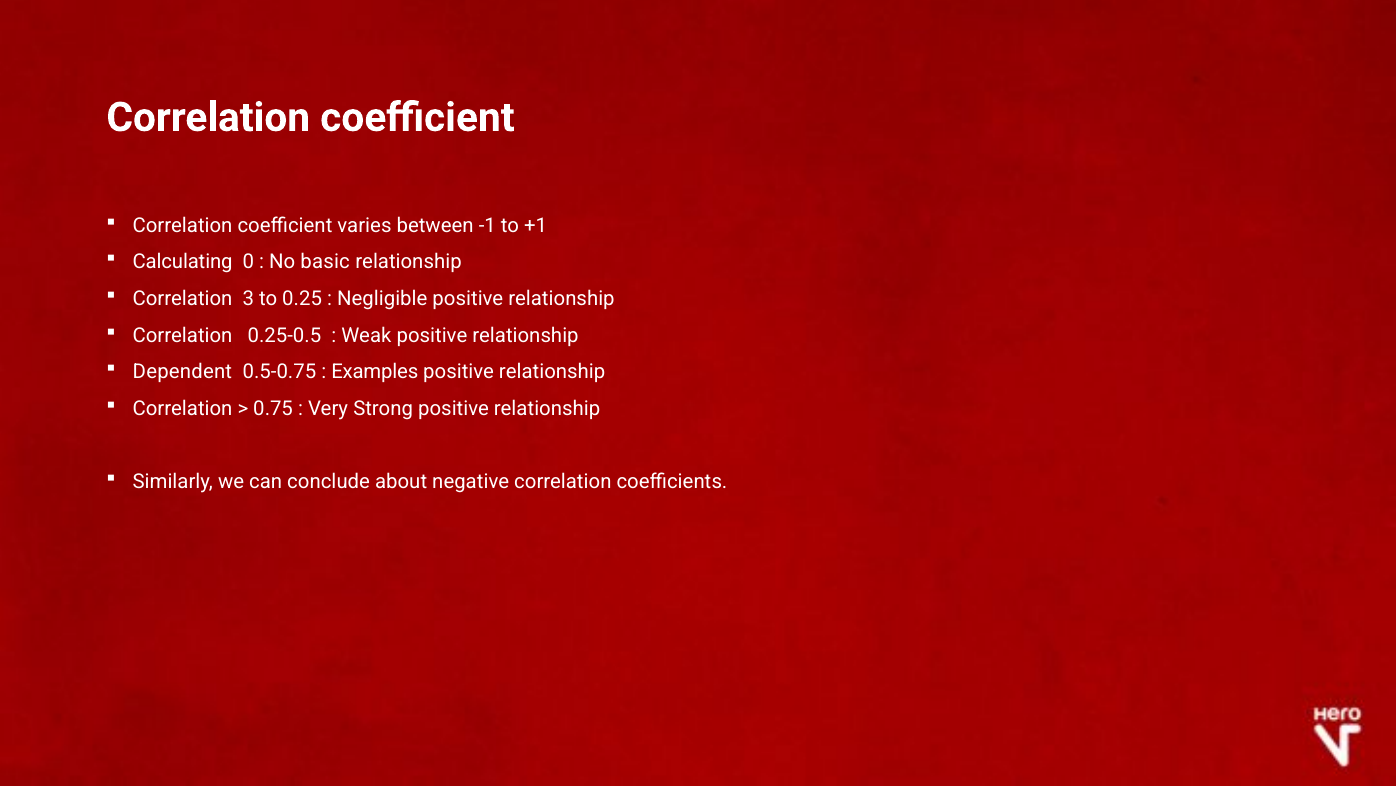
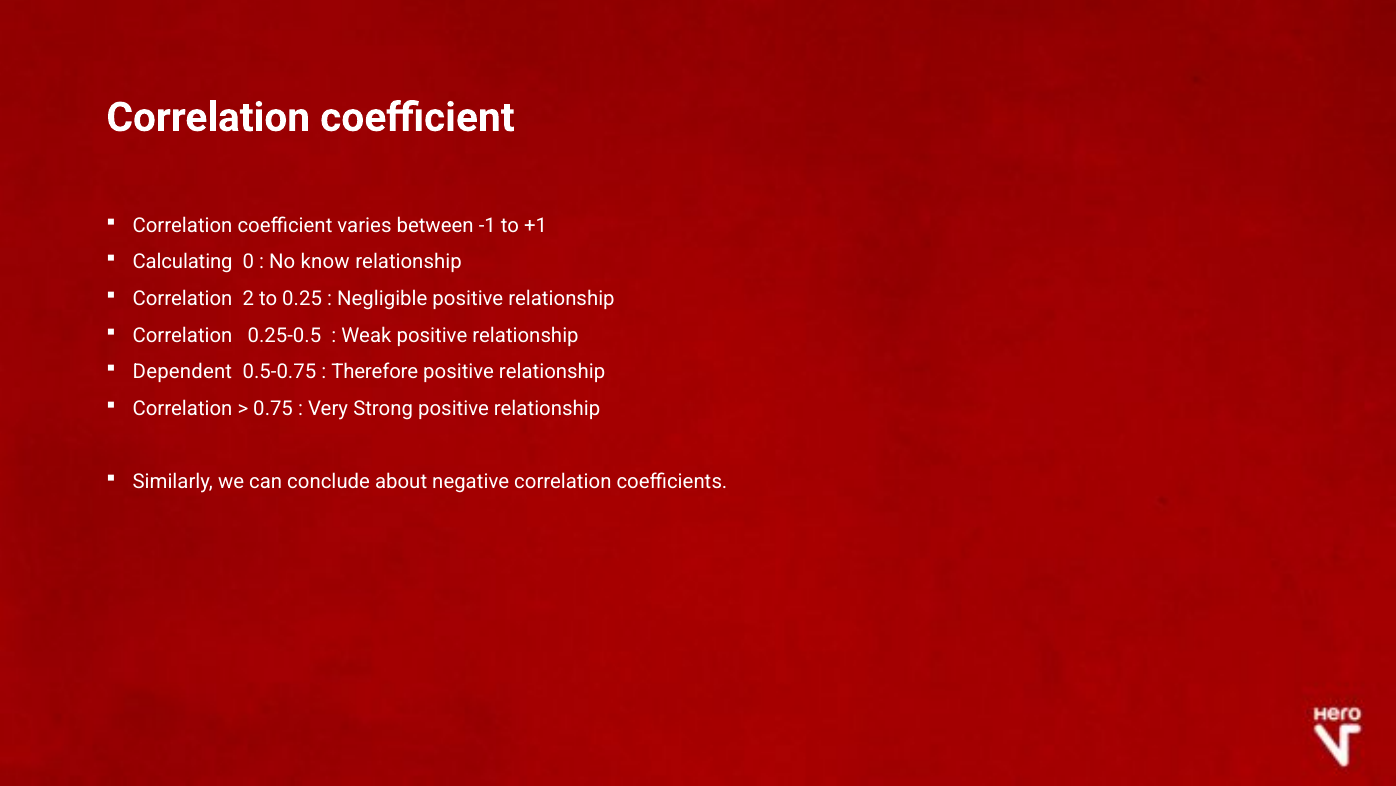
basic: basic -> know
3: 3 -> 2
Examples: Examples -> Therefore
